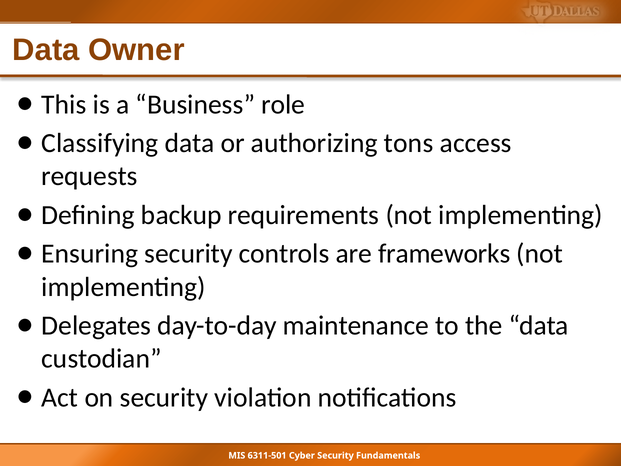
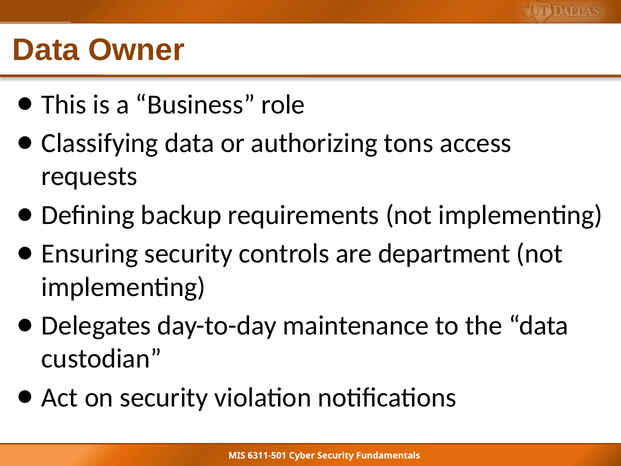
frameworks: frameworks -> department
